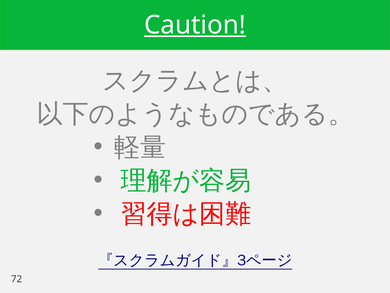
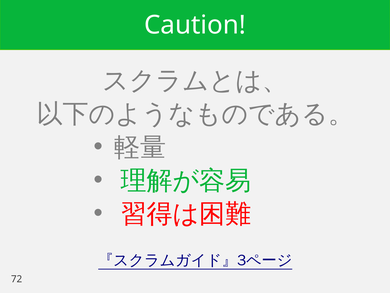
Caution underline: present -> none
